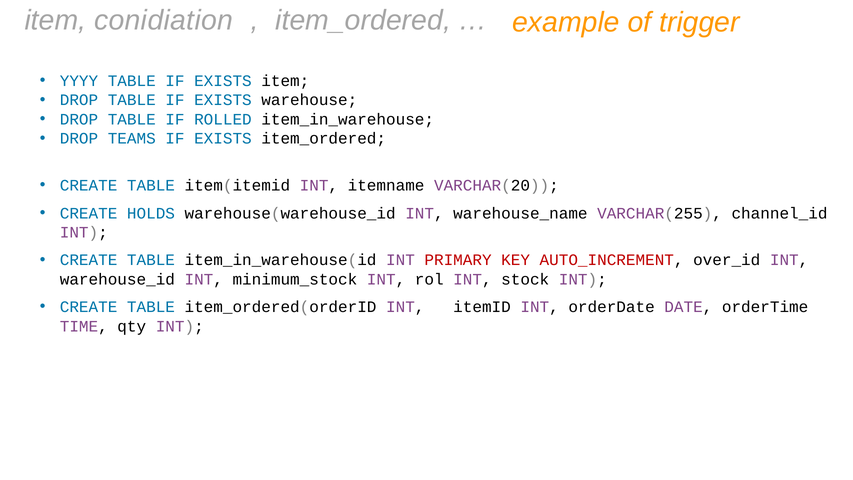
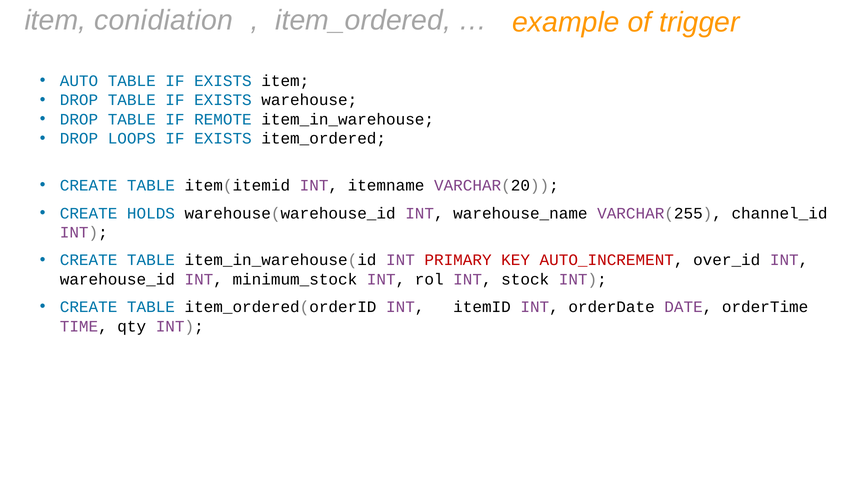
YYYY: YYYY -> AUTO
ROLLED: ROLLED -> REMOTE
TEAMS: TEAMS -> LOOPS
